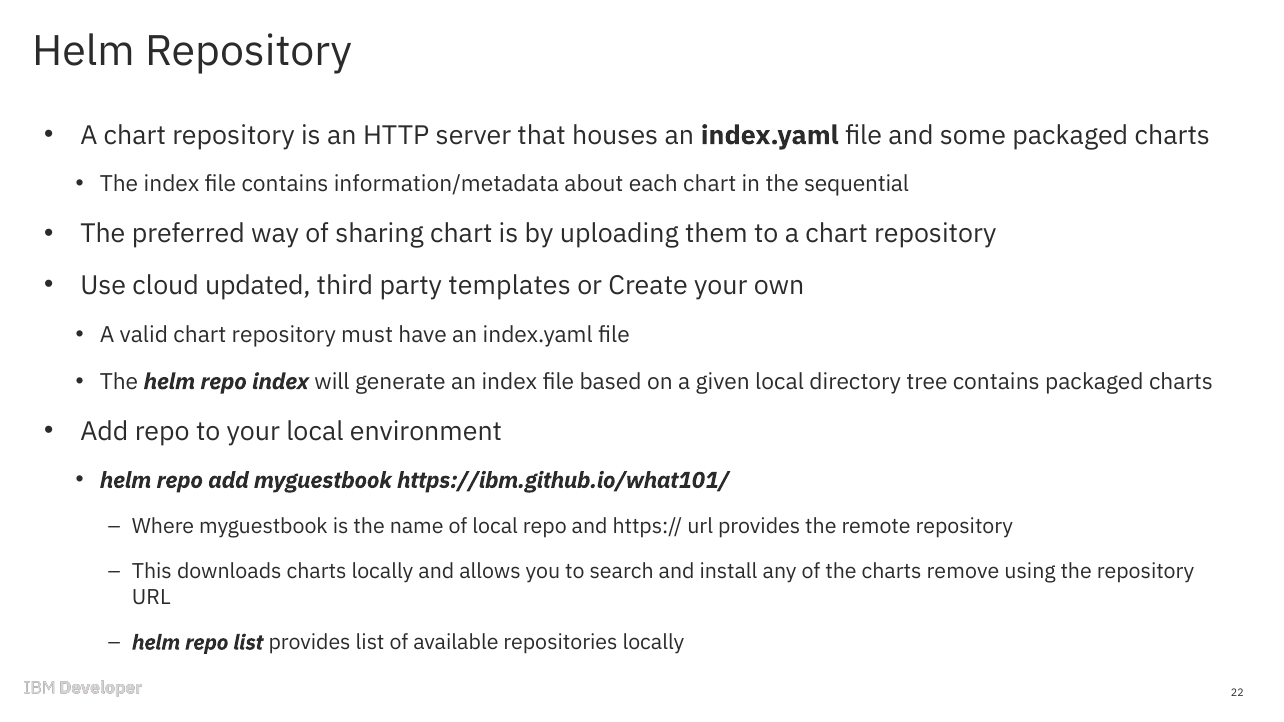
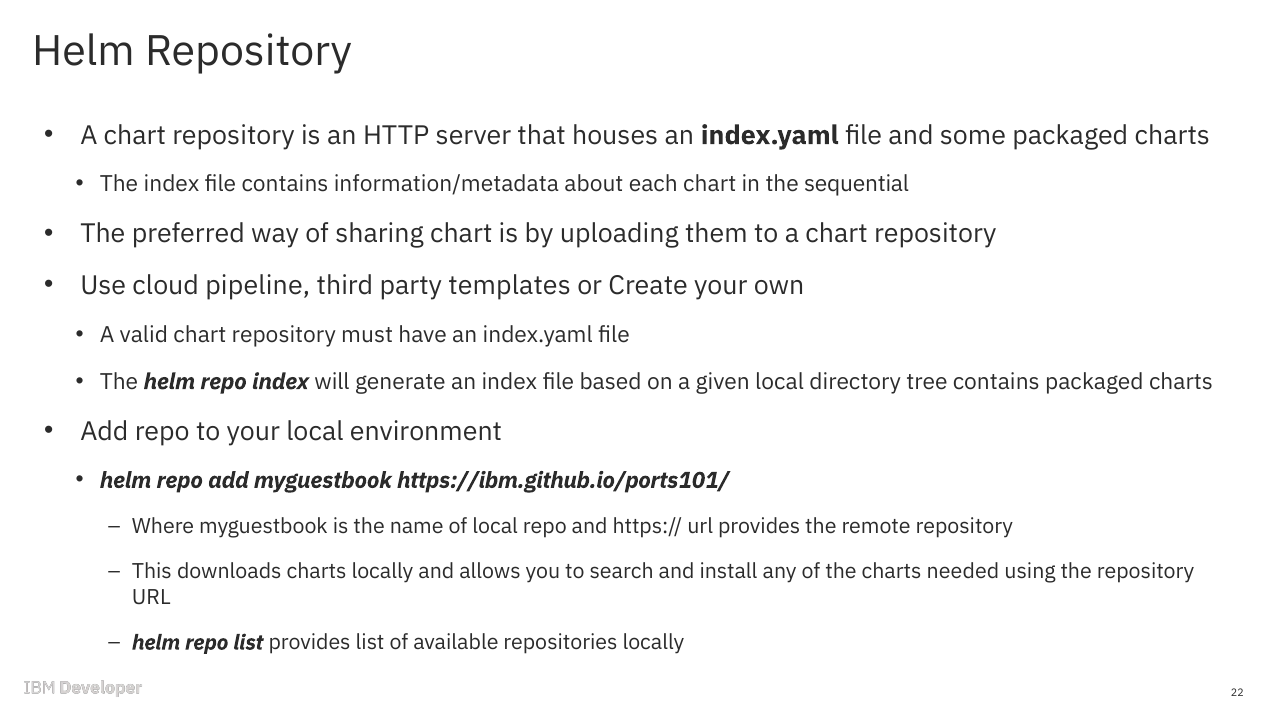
updated: updated -> pipeline
https://ibm.github.io/what101/: https://ibm.github.io/what101/ -> https://ibm.github.io/ports101/
remove: remove -> needed
